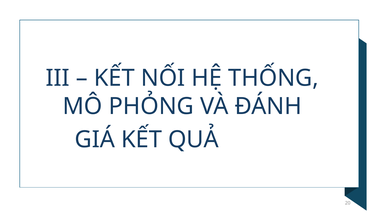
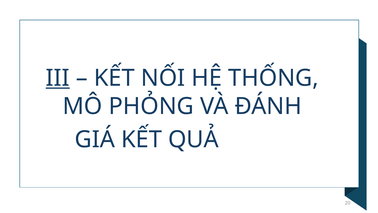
III underline: none -> present
